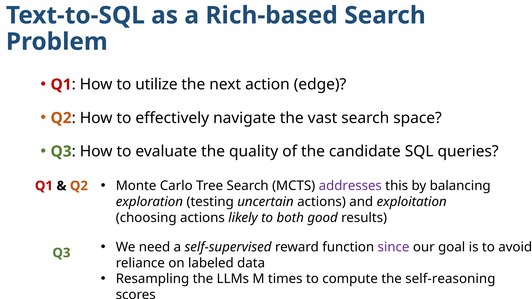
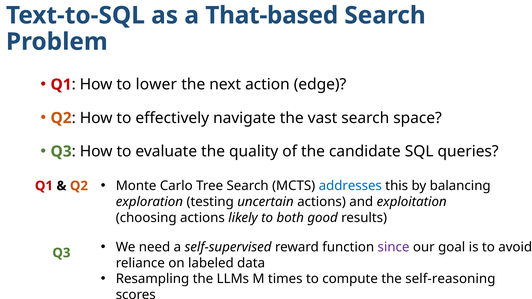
Rich-based: Rich-based -> That-based
utilize: utilize -> lower
addresses colour: purple -> blue
